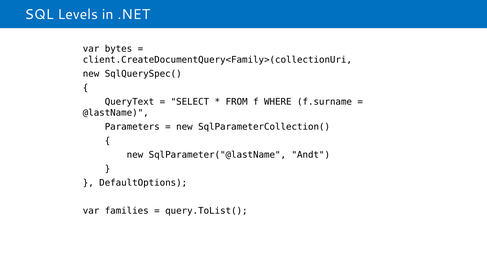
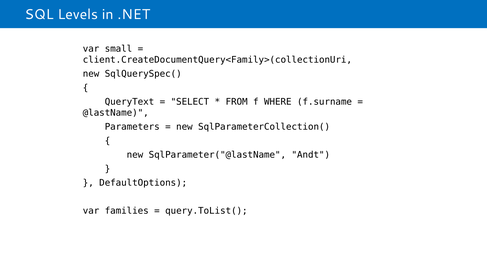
bytes: bytes -> small
